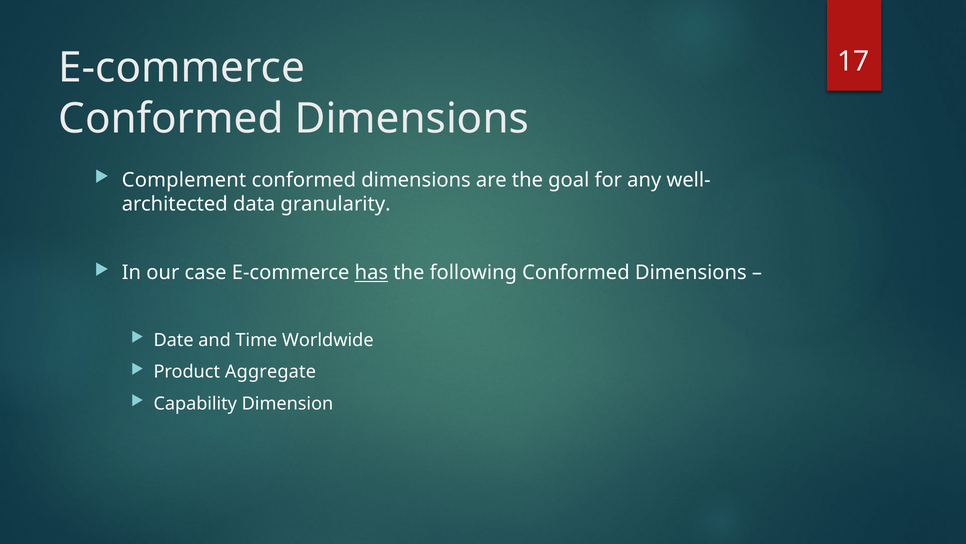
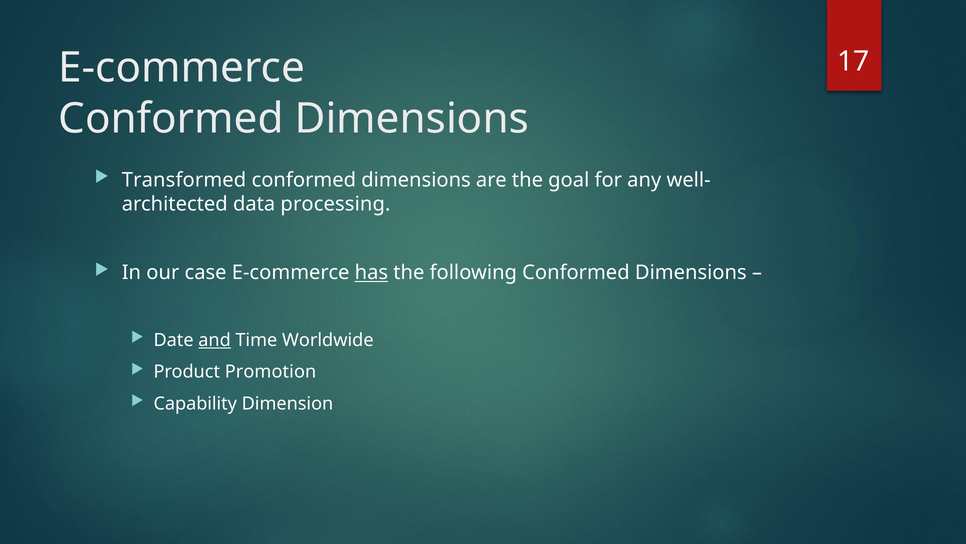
Complement: Complement -> Transformed
granularity: granularity -> processing
and underline: none -> present
Aggregate: Aggregate -> Promotion
